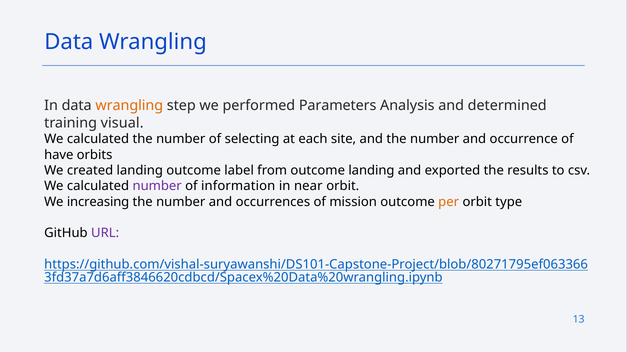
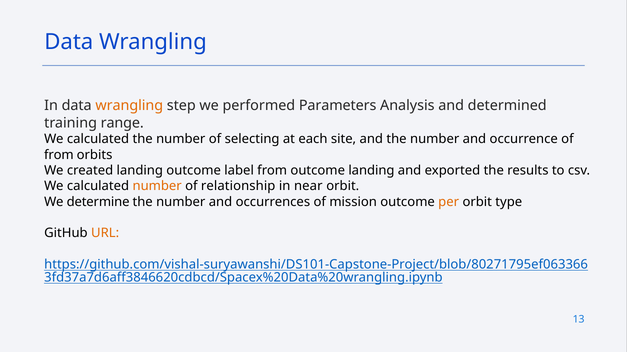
visual: visual -> range
have at (59, 155): have -> from
number at (157, 186) colour: purple -> orange
information: information -> relationship
increasing: increasing -> determine
URL colour: purple -> orange
